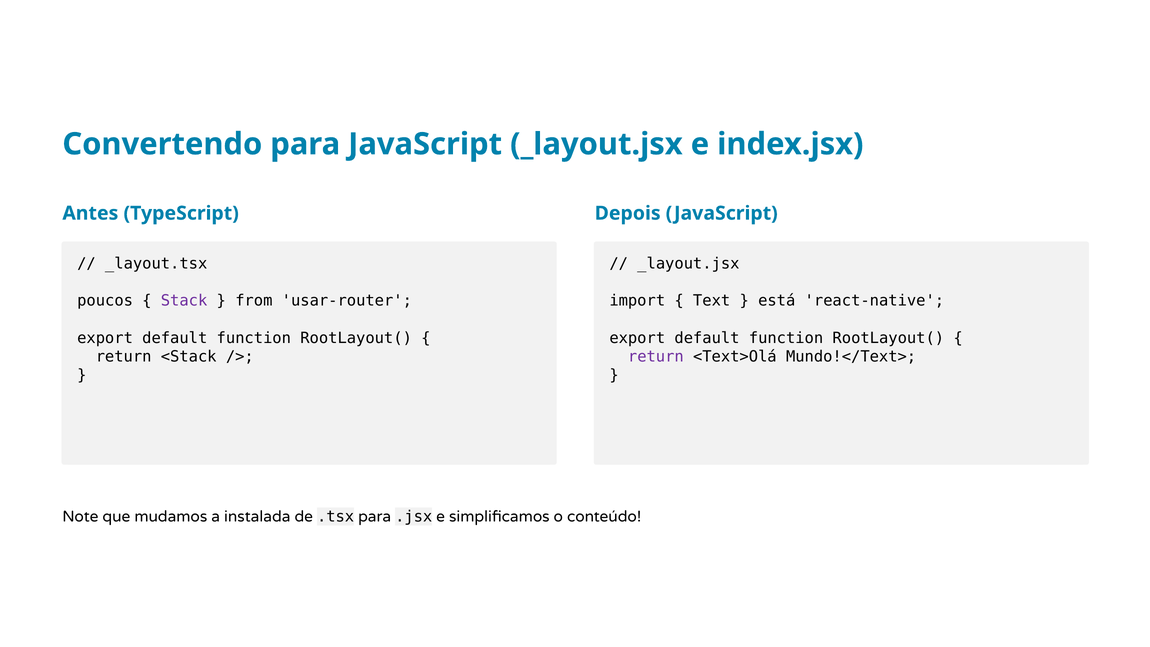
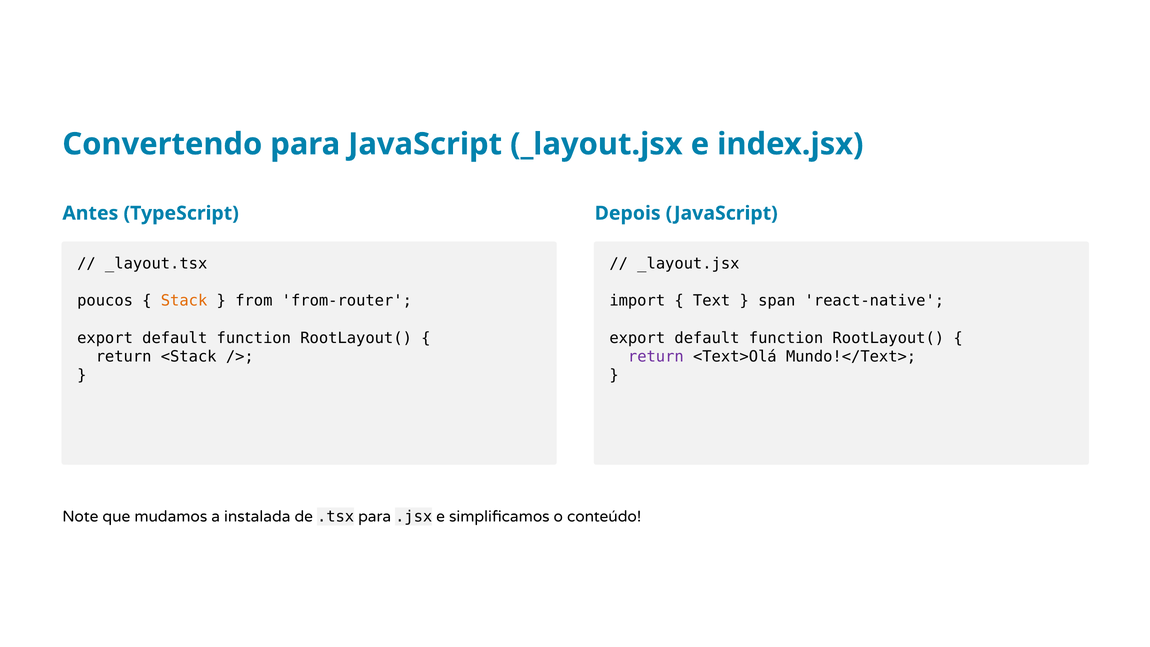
Stack colour: purple -> orange
usar-router: usar-router -> from-router
está: está -> span
